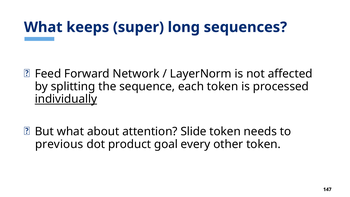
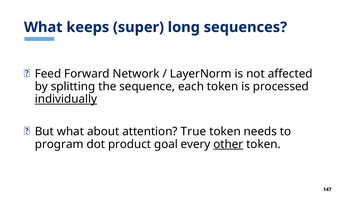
Slide: Slide -> True
previous: previous -> program
other underline: none -> present
